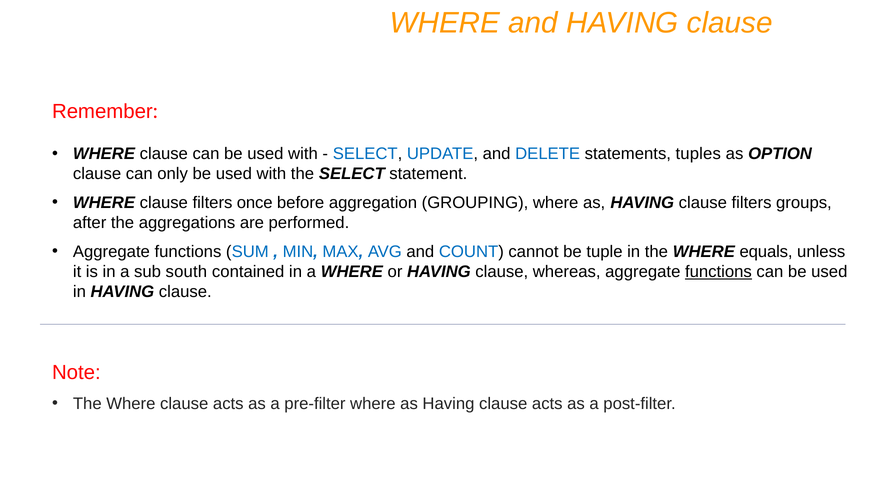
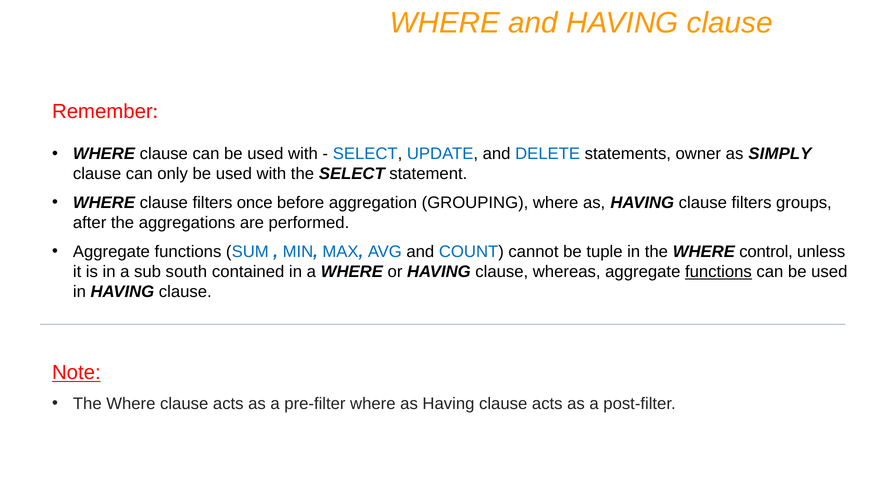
tuples: tuples -> owner
OPTION: OPTION -> SIMPLY
equals: equals -> control
Note underline: none -> present
